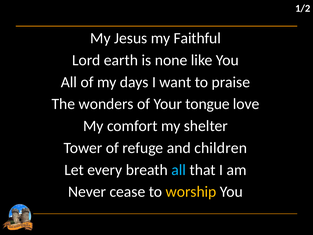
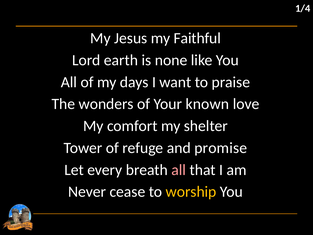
1/2: 1/2 -> 1/4
tongue: tongue -> known
children: children -> promise
all at (179, 170) colour: light blue -> pink
